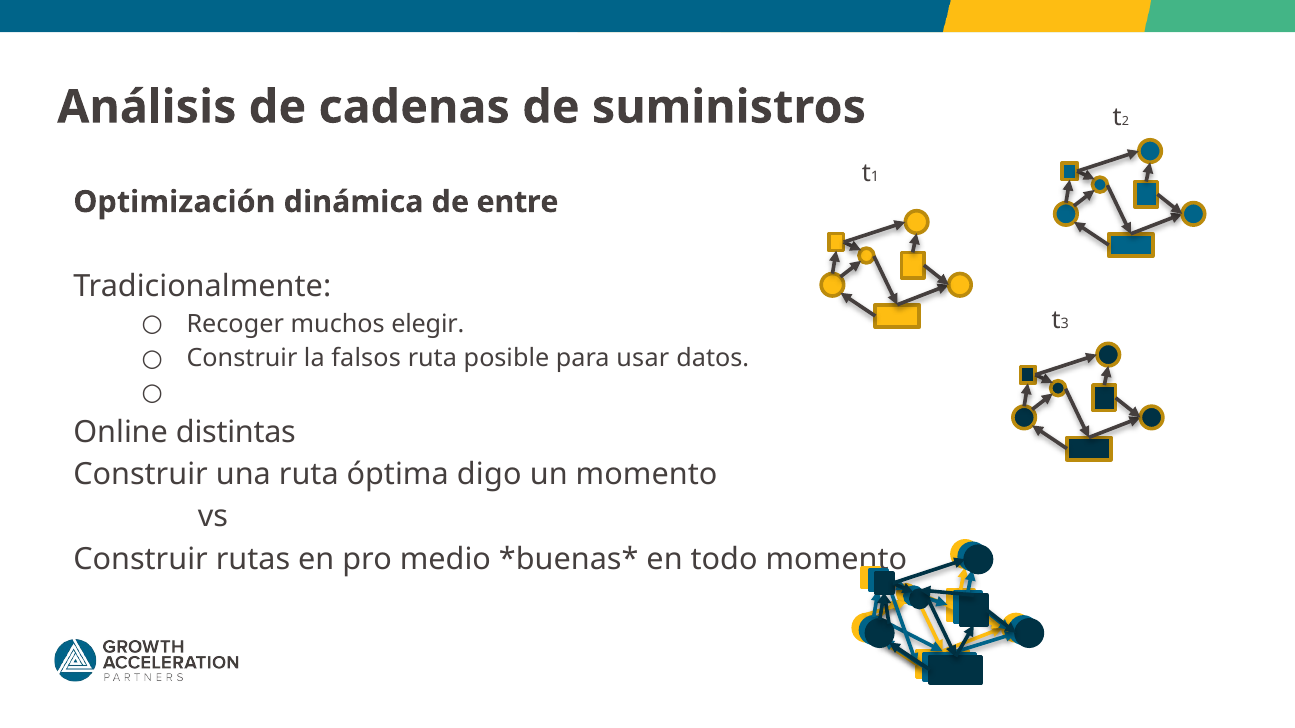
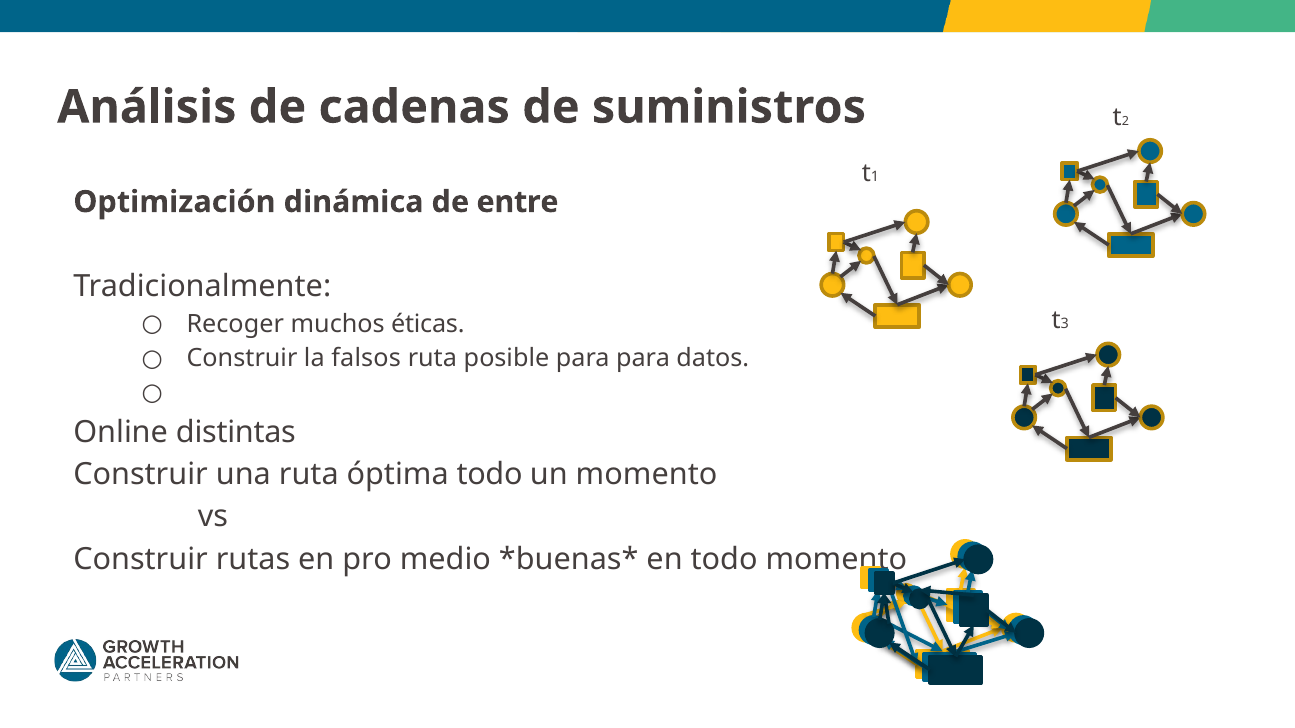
elegir: elegir -> éticas
para usar: usar -> para
óptima digo: digo -> todo
